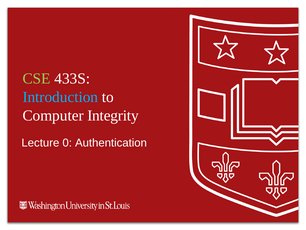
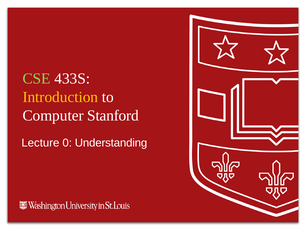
Introduction colour: light blue -> yellow
Integrity: Integrity -> Stanford
Authentication: Authentication -> Understanding
